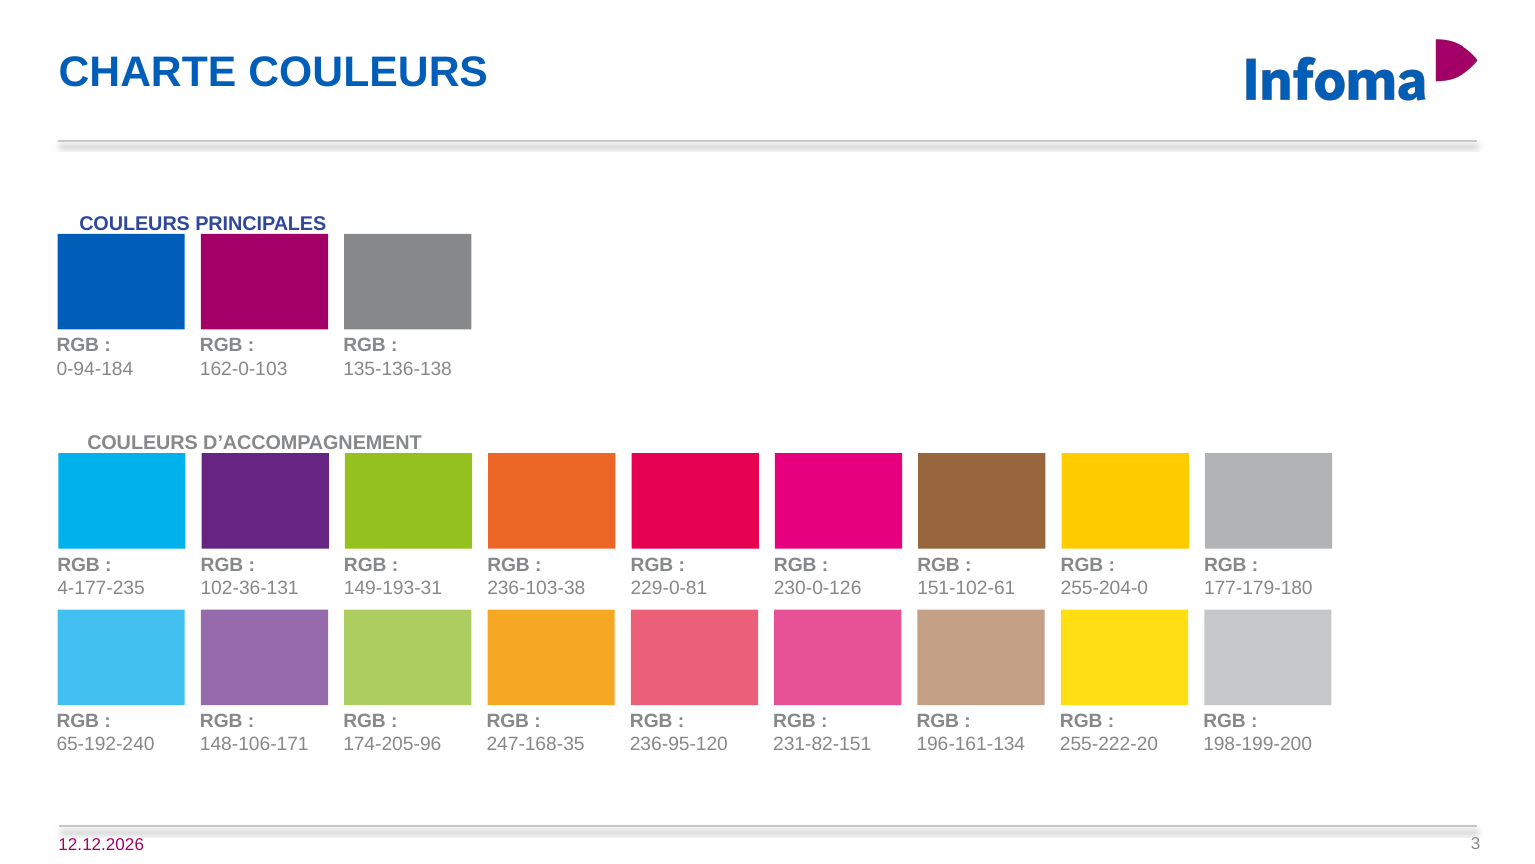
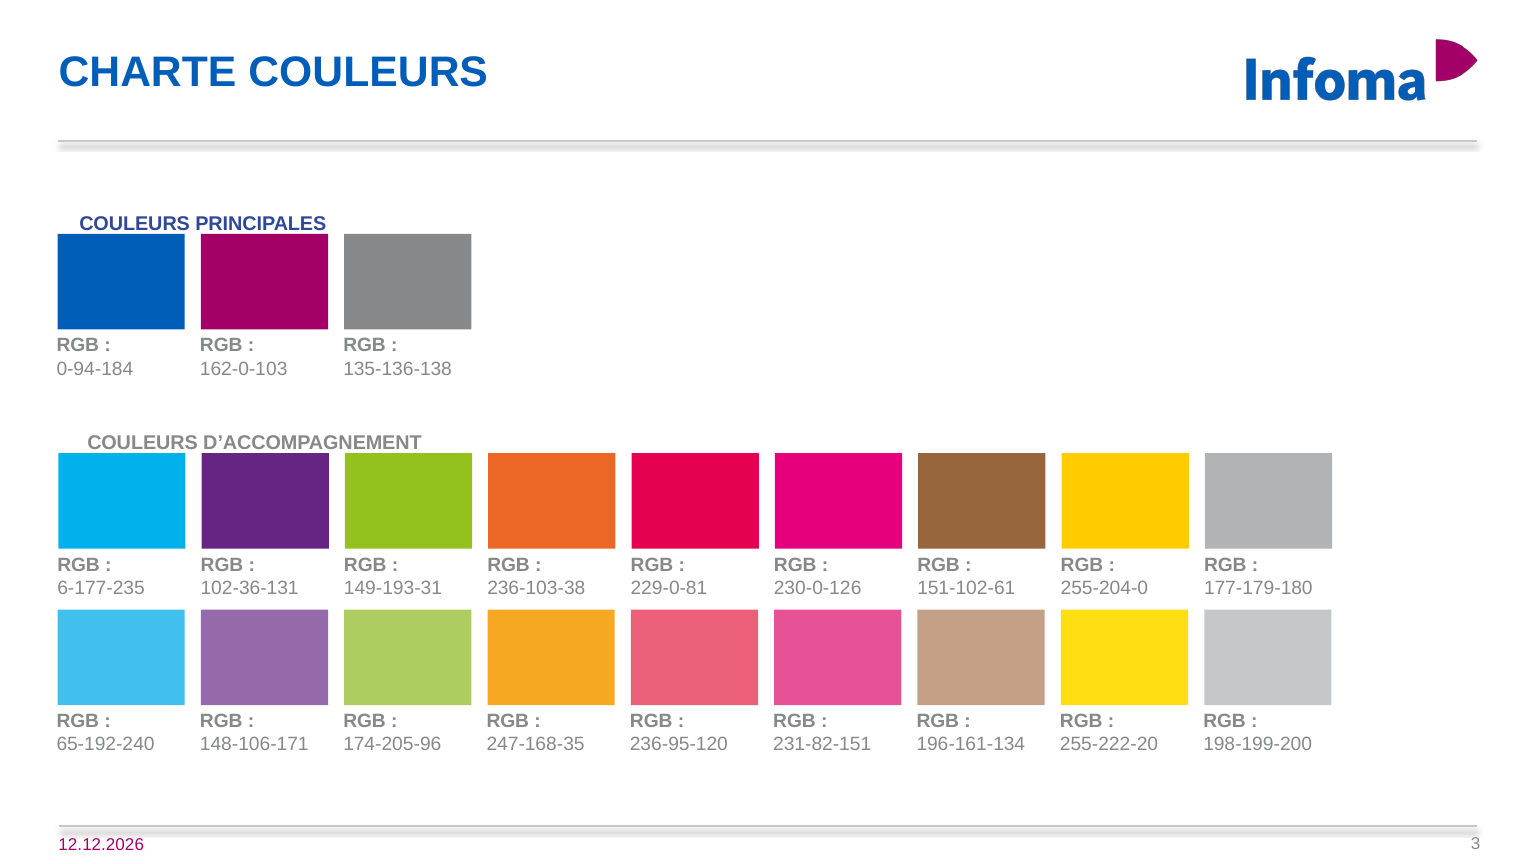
4-177-235: 4-177-235 -> 6-177-235
